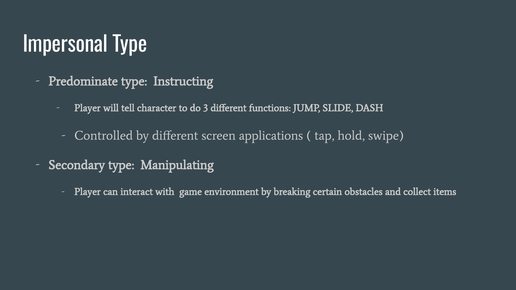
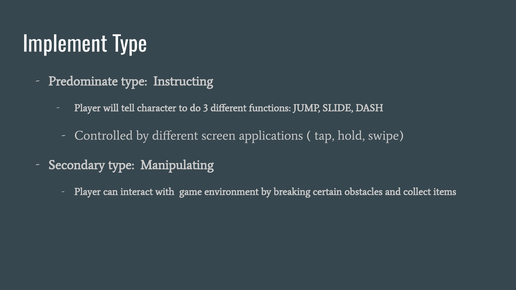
Impersonal: Impersonal -> Implement
